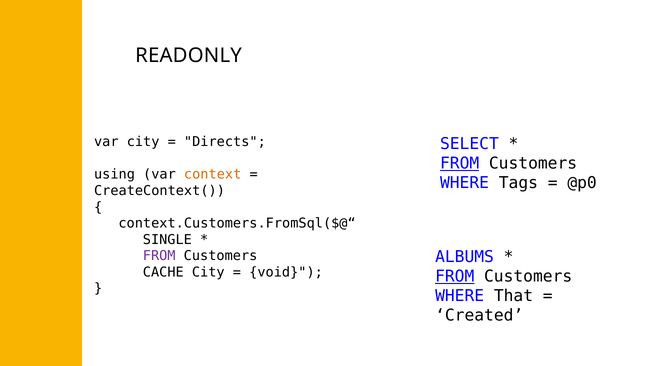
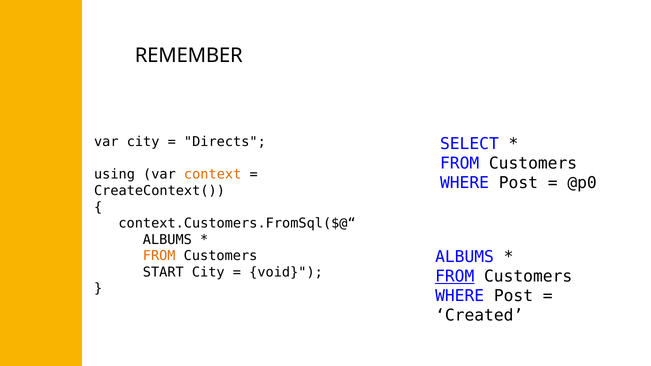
READONLY: READONLY -> REMEMBER
FROM at (460, 163) underline: present -> none
Tags at (518, 183): Tags -> Post
SINGLE at (167, 240): SINGLE -> ALBUMS
FROM at (159, 256) colour: purple -> orange
CACHE: CACHE -> START
That at (513, 296): That -> Post
